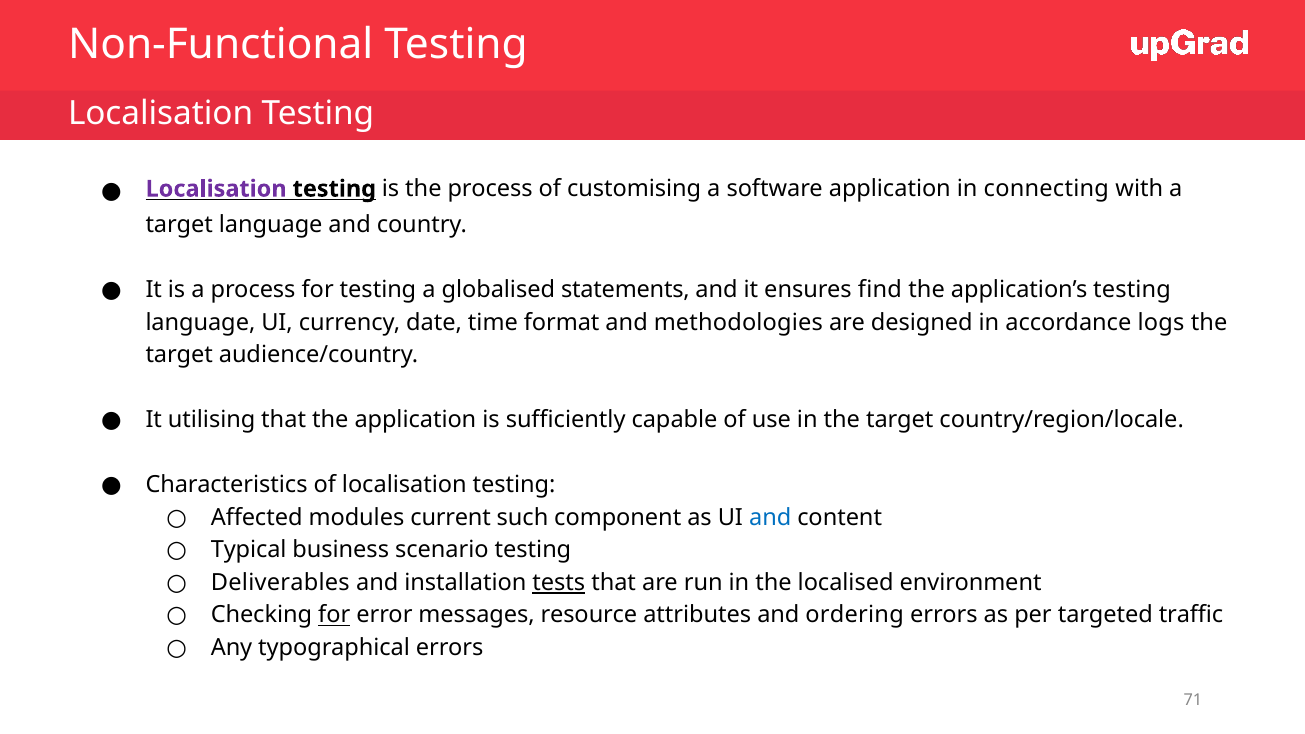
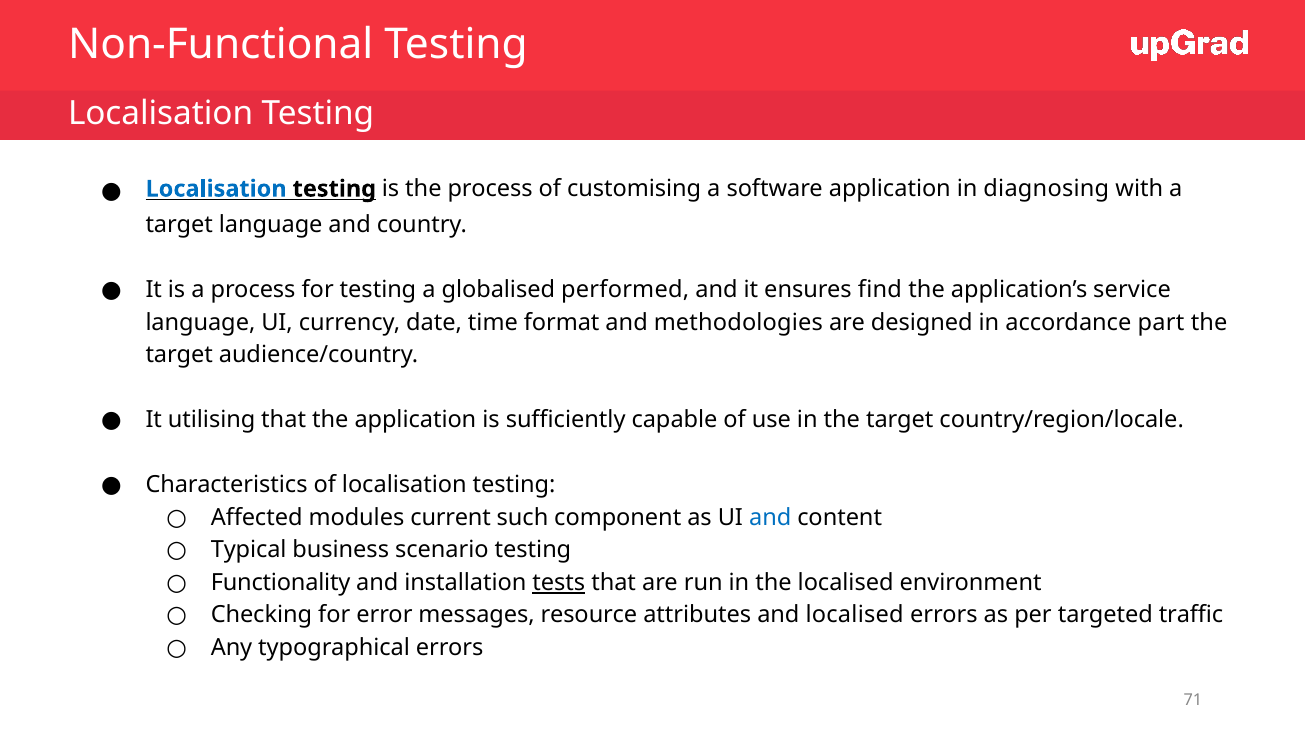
Localisation at (216, 189) colour: purple -> blue
connecting: connecting -> diagnosing
statements: statements -> performed
application’s testing: testing -> service
logs: logs -> part
Deliverables: Deliverables -> Functionality
for at (334, 615) underline: present -> none
and ordering: ordering -> localised
